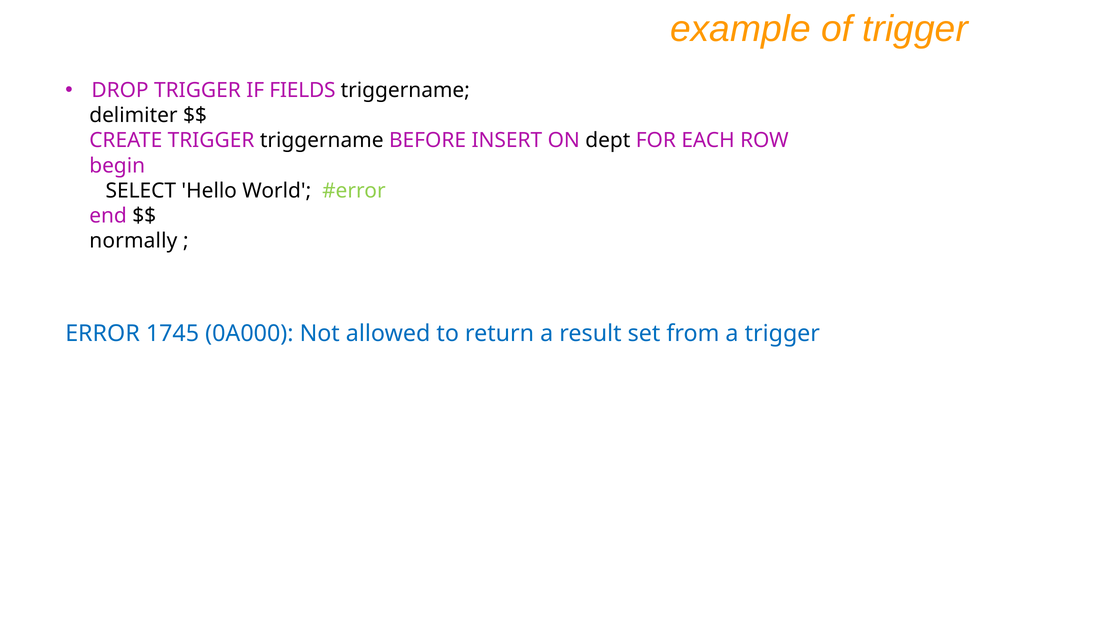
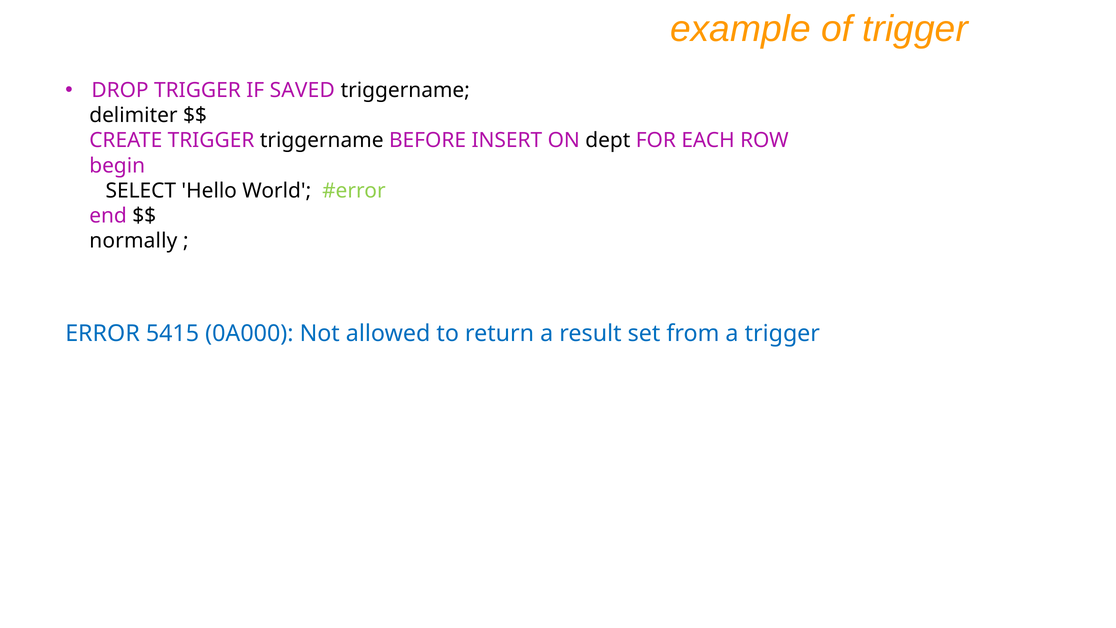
FIELDS: FIELDS -> SAVED
1745: 1745 -> 5415
